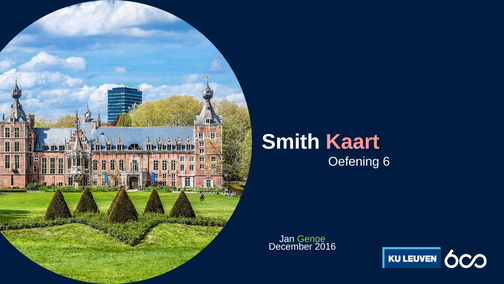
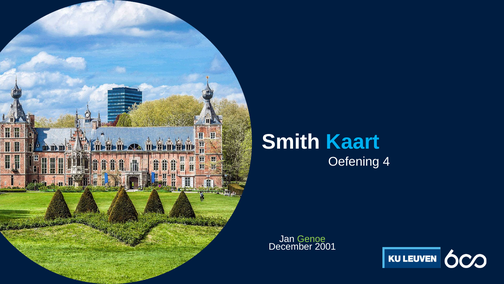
Kaart colour: pink -> light blue
6: 6 -> 4
2016: 2016 -> 2001
